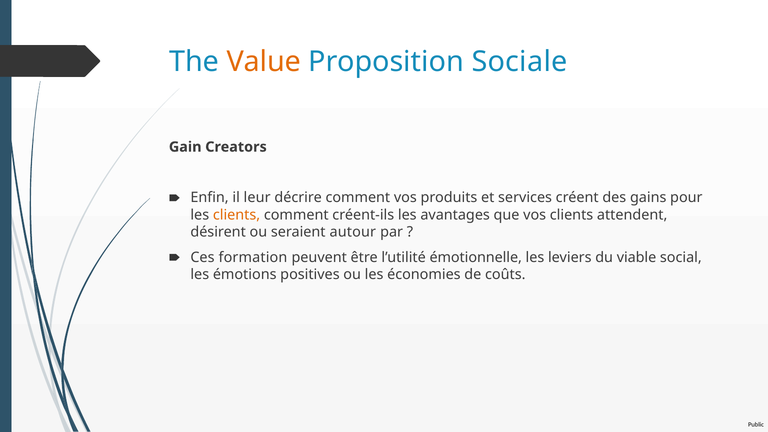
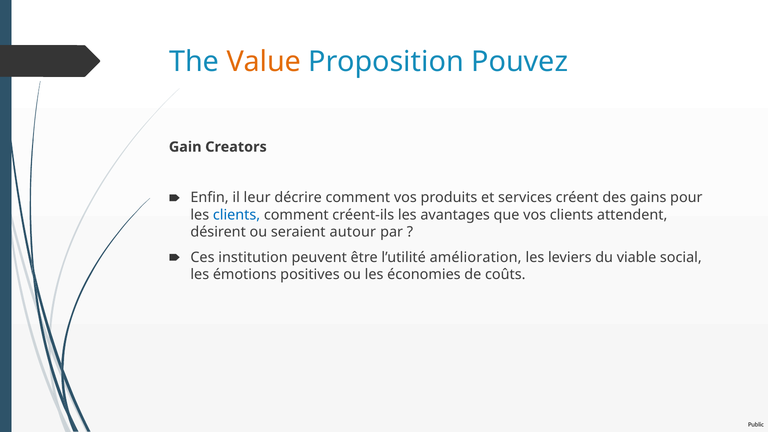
Sociale: Sociale -> Pouvez
clients at (237, 215) colour: orange -> blue
formation: formation -> institution
émotionnelle: émotionnelle -> amélioration
